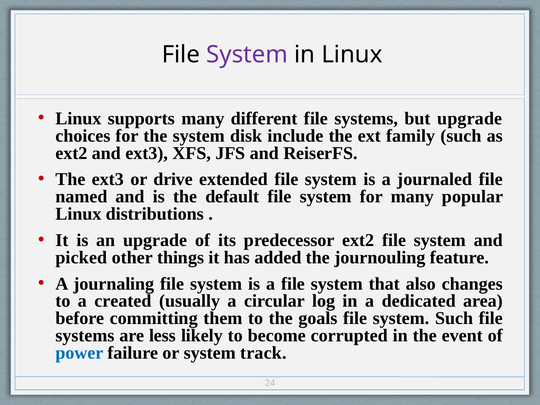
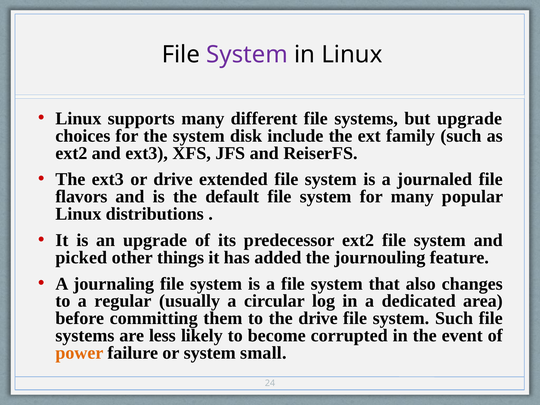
named: named -> flavors
created: created -> regular
the goals: goals -> drive
power colour: blue -> orange
track: track -> small
